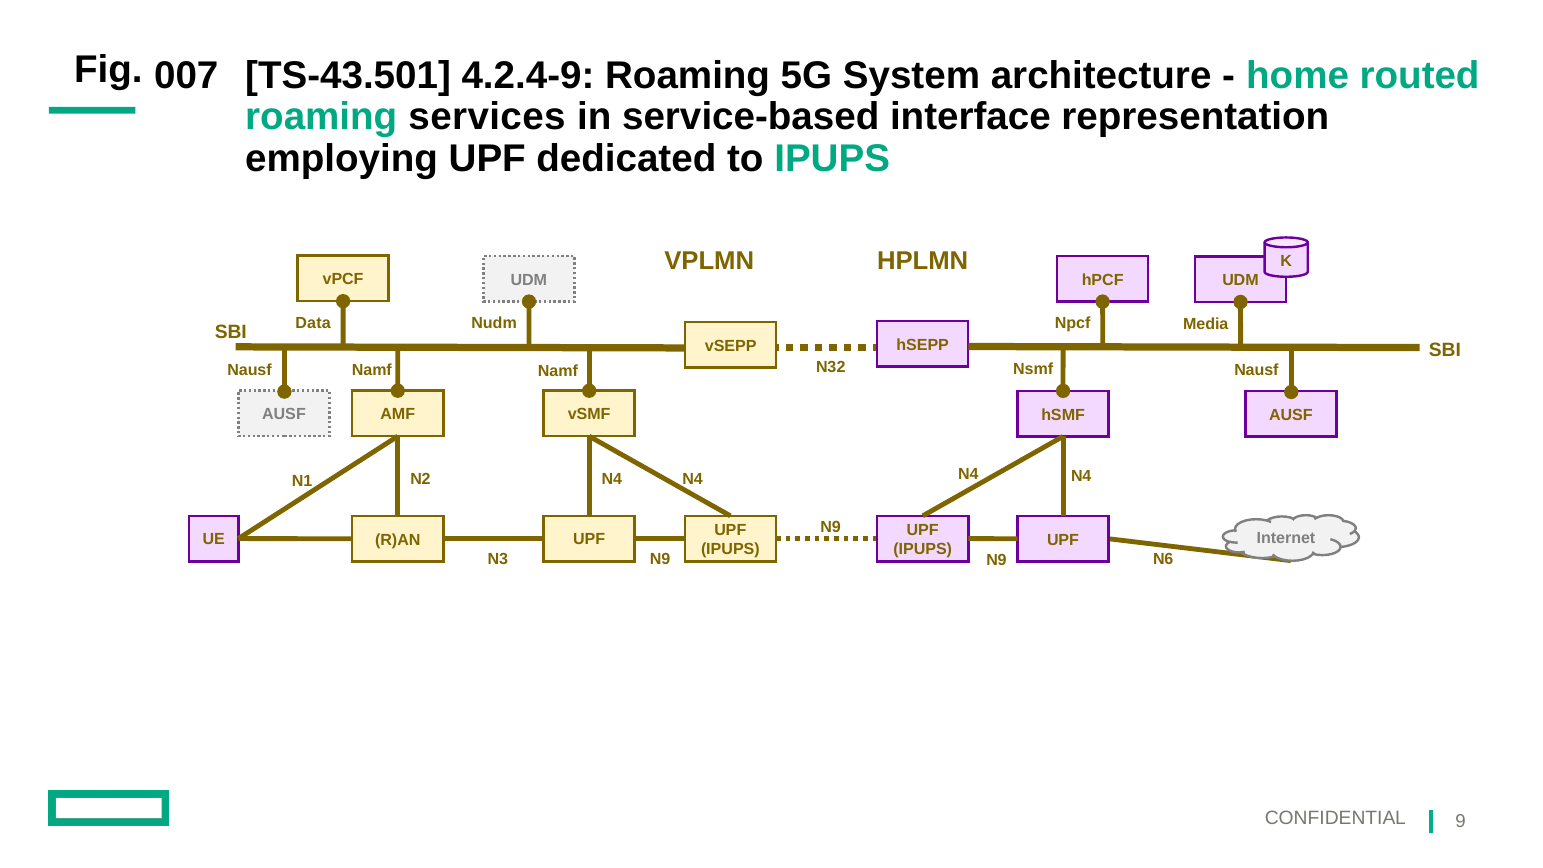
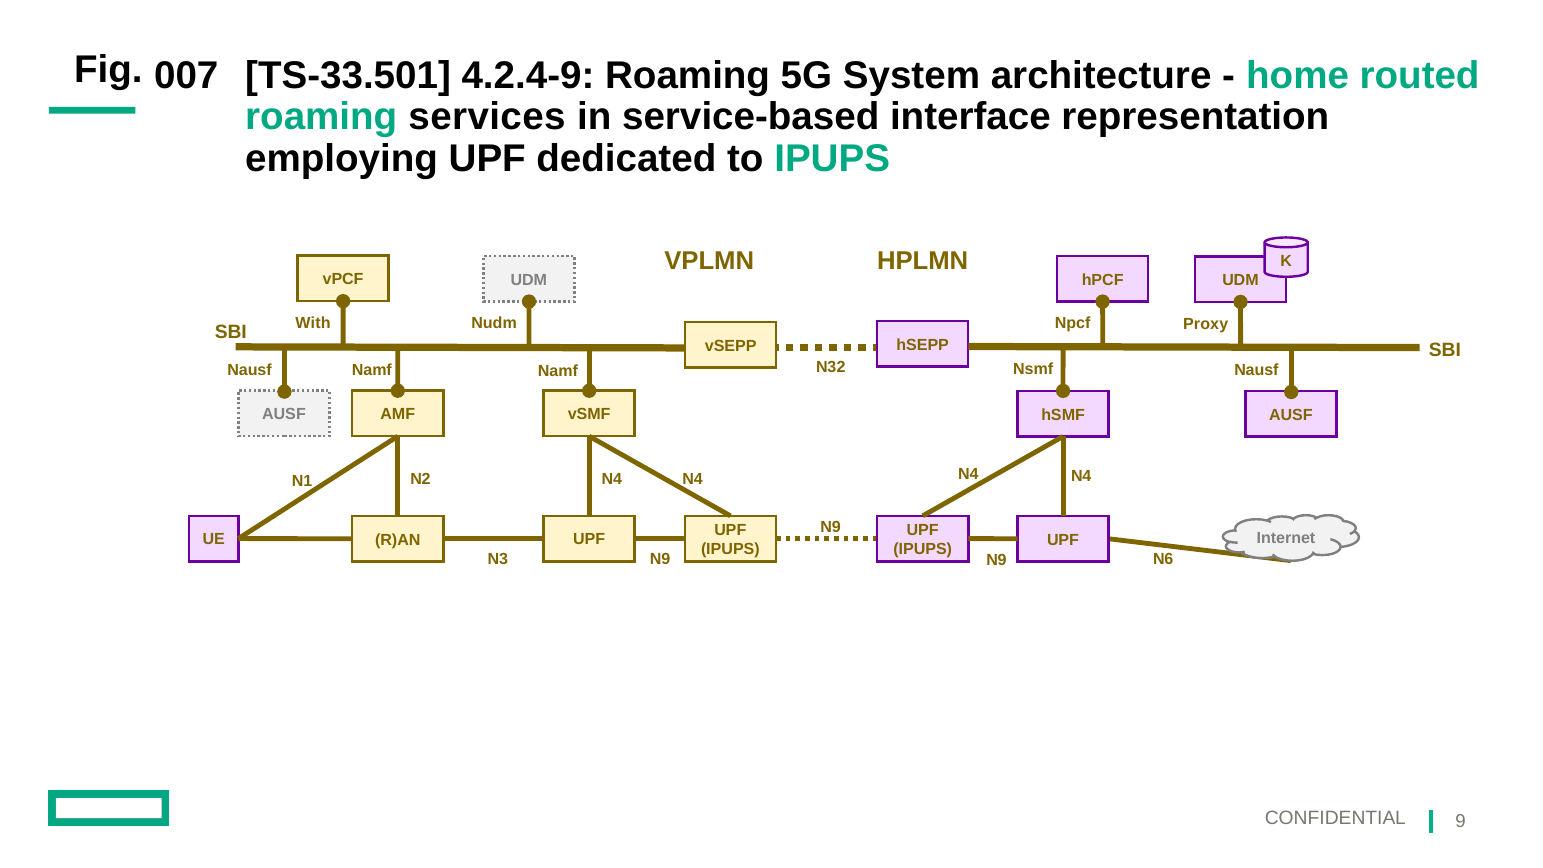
TS-43.501: TS-43.501 -> TS-33.501
Data: Data -> With
Media: Media -> Proxy
